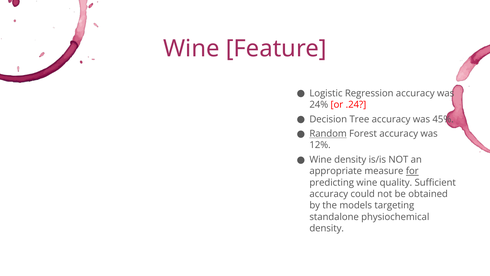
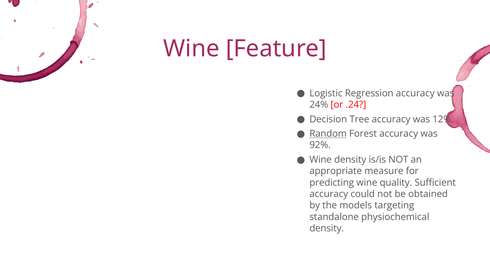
45%: 45% -> 12%
12%: 12% -> 92%
for underline: present -> none
